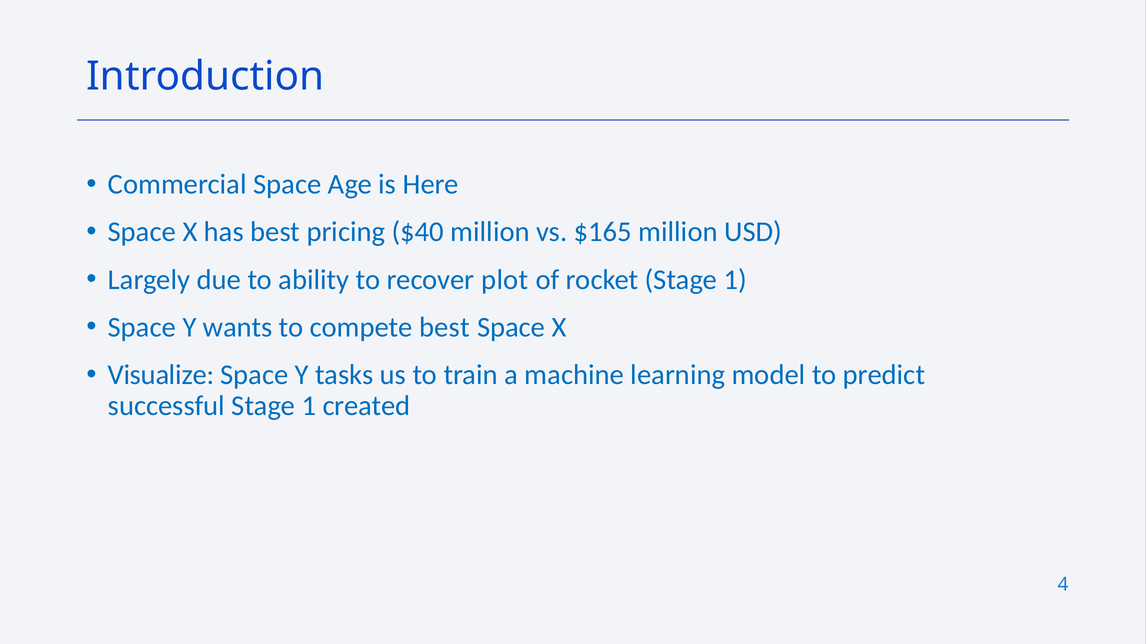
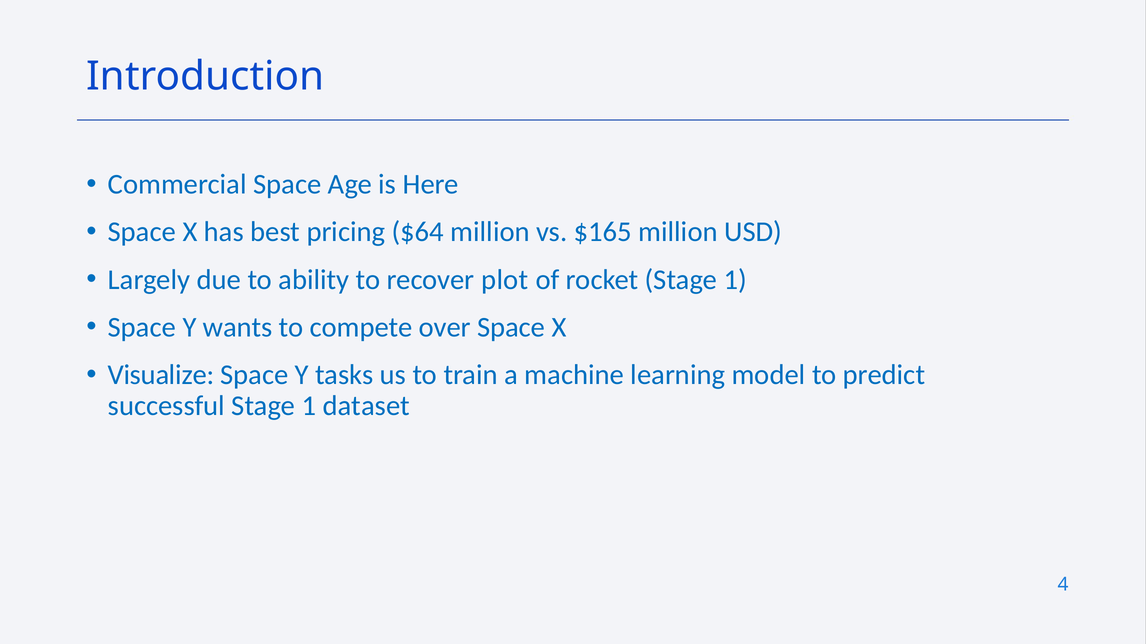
$40: $40 -> $64
compete best: best -> over
created: created -> dataset
